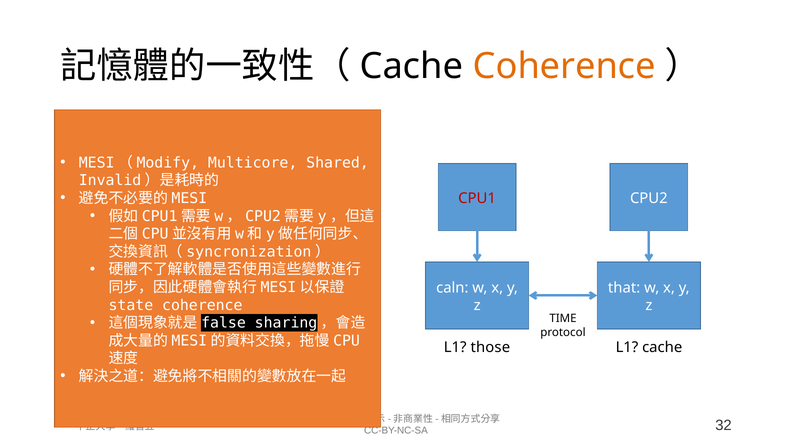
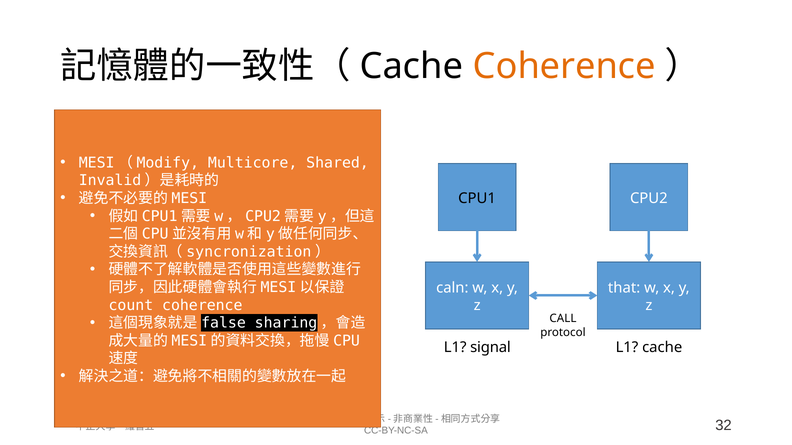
CPU1 colour: red -> black
state: state -> count
TIME: TIME -> CALL
those: those -> signal
